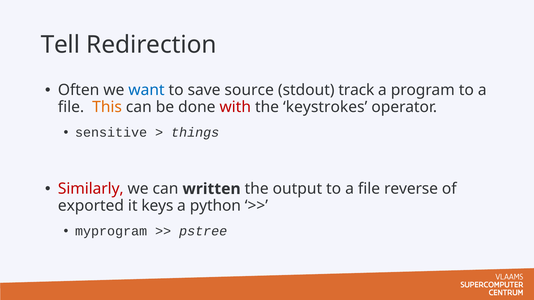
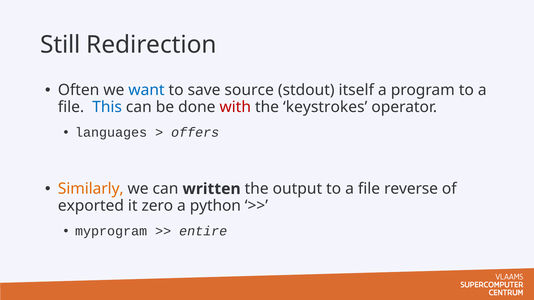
Tell: Tell -> Still
track: track -> itself
This colour: orange -> blue
sensitive: sensitive -> languages
things: things -> offers
Similarly colour: red -> orange
keys: keys -> zero
pstree: pstree -> entire
